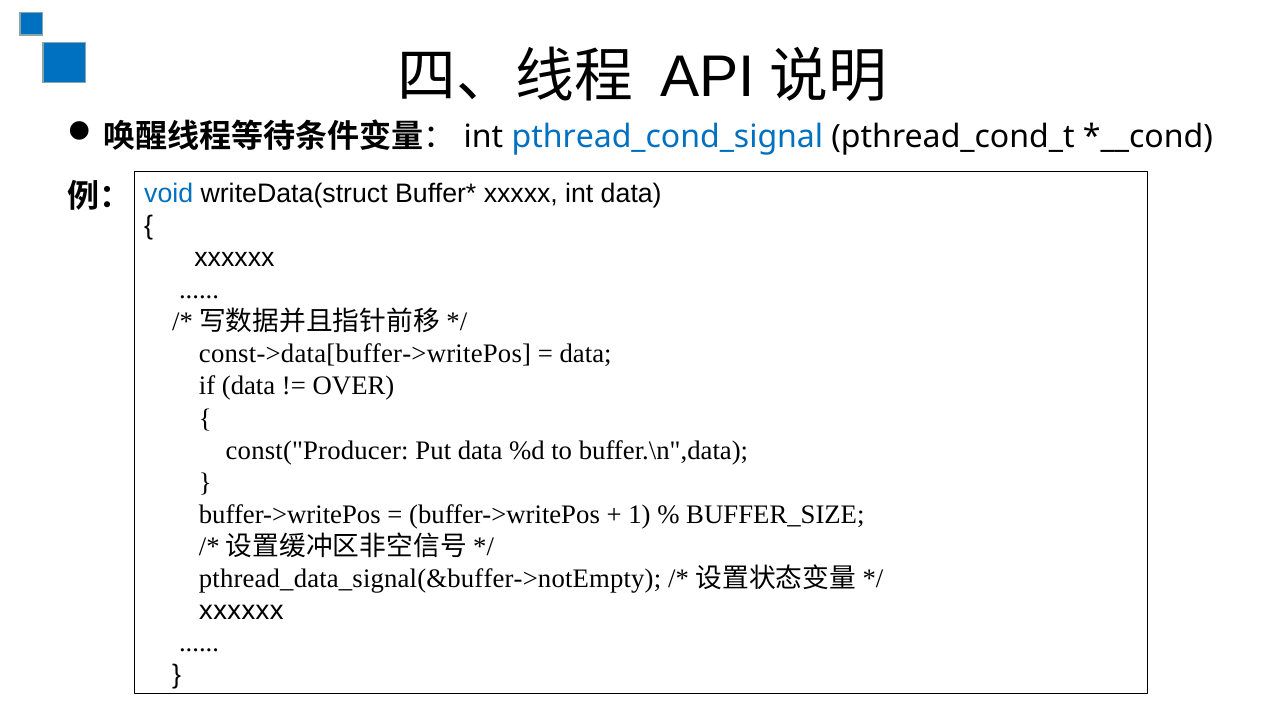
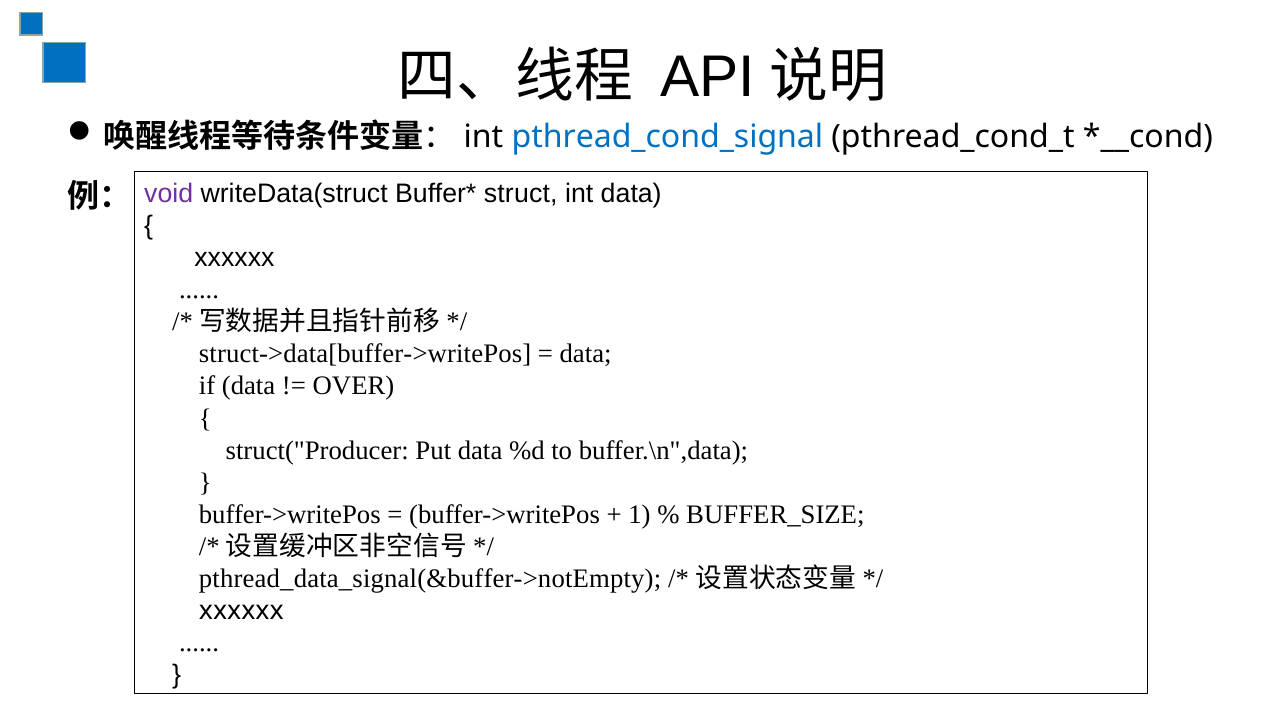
void colour: blue -> purple
xxxxx: xxxxx -> struct
const->data[buffer->writePos: const->data[buffer->writePos -> struct->data[buffer->writePos
const("Producer: const("Producer -> struct("Producer
